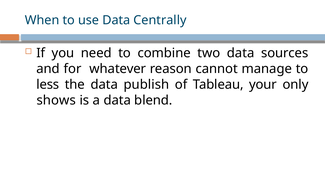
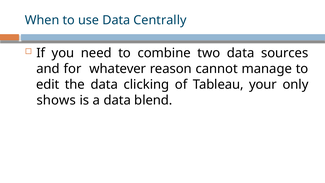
less: less -> edit
publish: publish -> clicking
